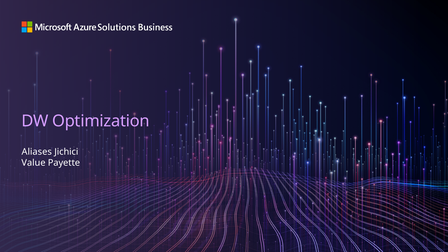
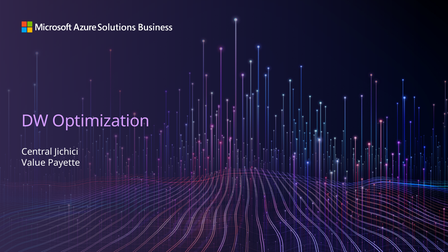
Aliases: Aliases -> Central
